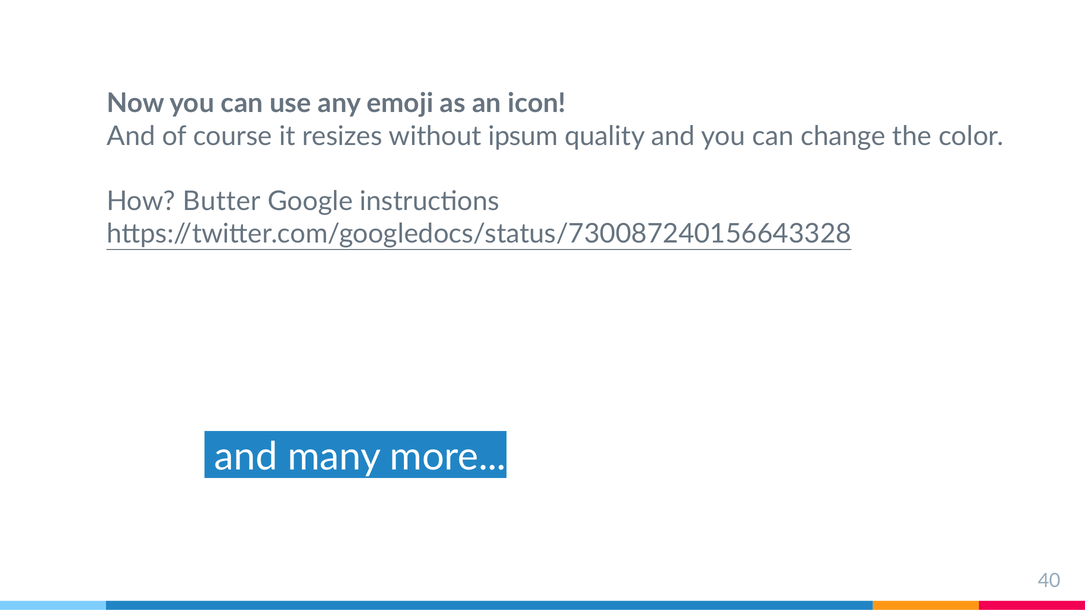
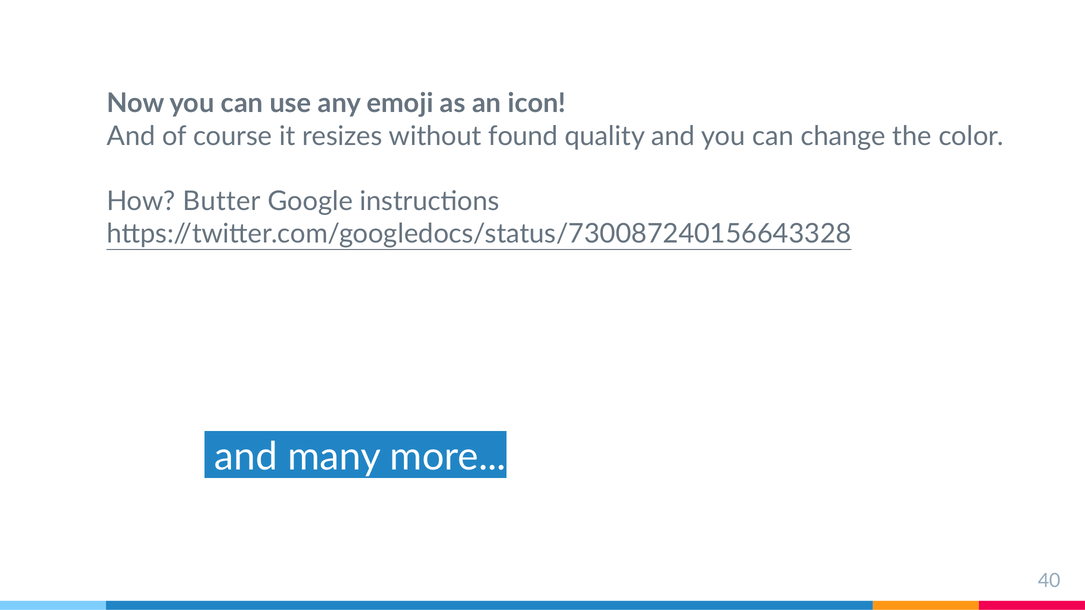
ipsum: ipsum -> found
